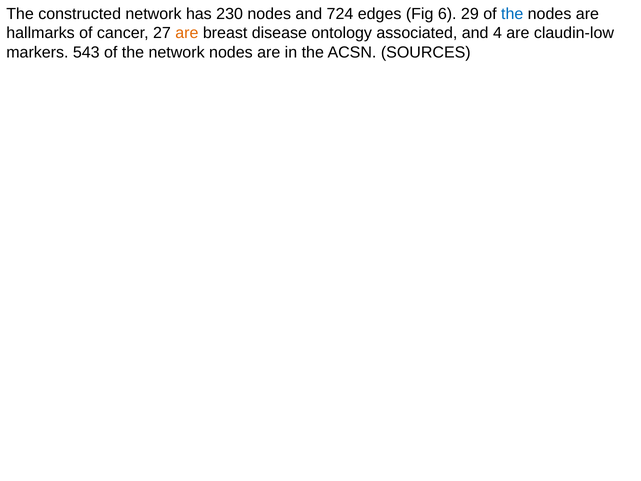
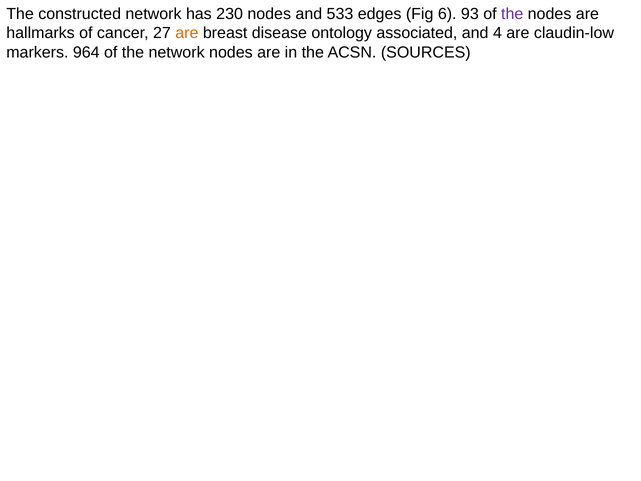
724: 724 -> 533
29: 29 -> 93
the at (512, 14) colour: blue -> purple
543: 543 -> 964
